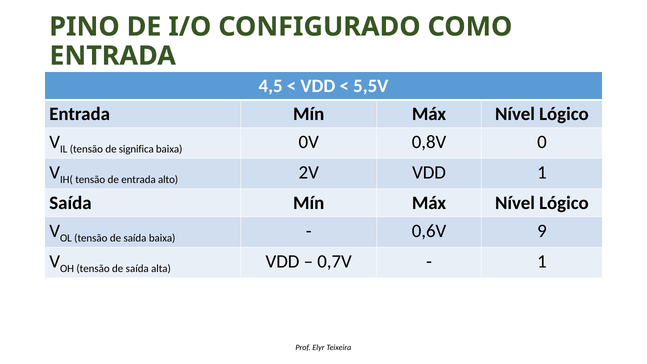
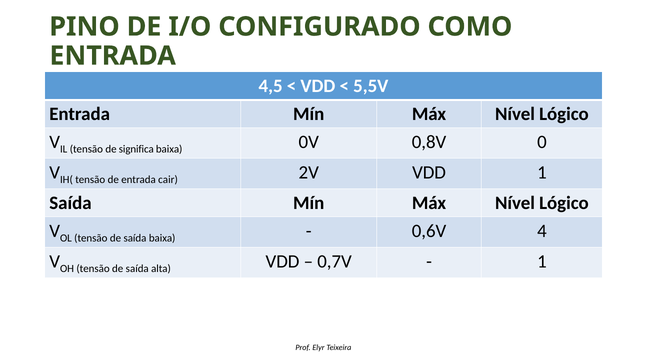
alto: alto -> cair
9: 9 -> 4
